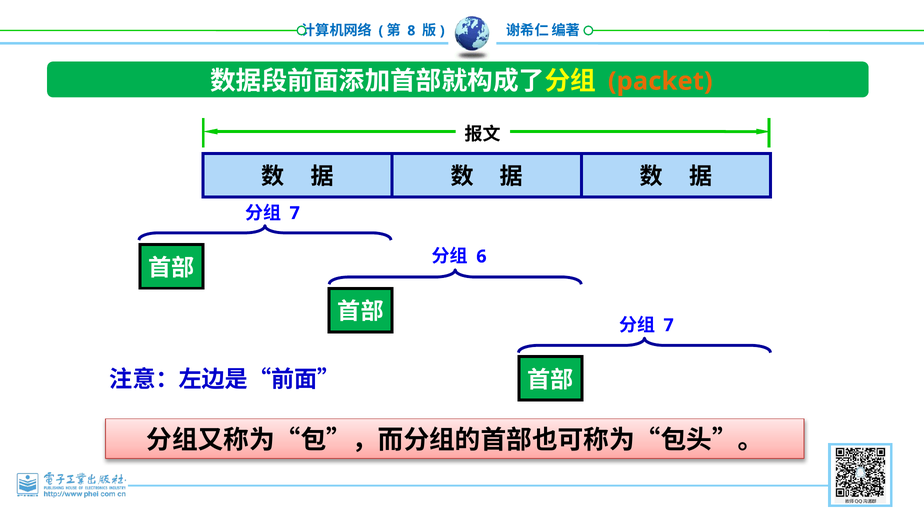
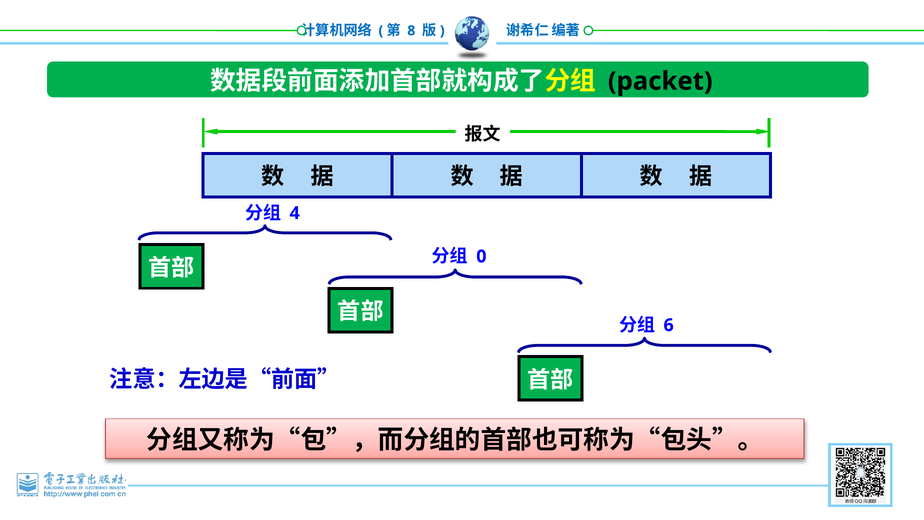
packet colour: orange -> black
7 at (295, 213): 7 -> 4
6: 6 -> 0
7 at (669, 325): 7 -> 6
